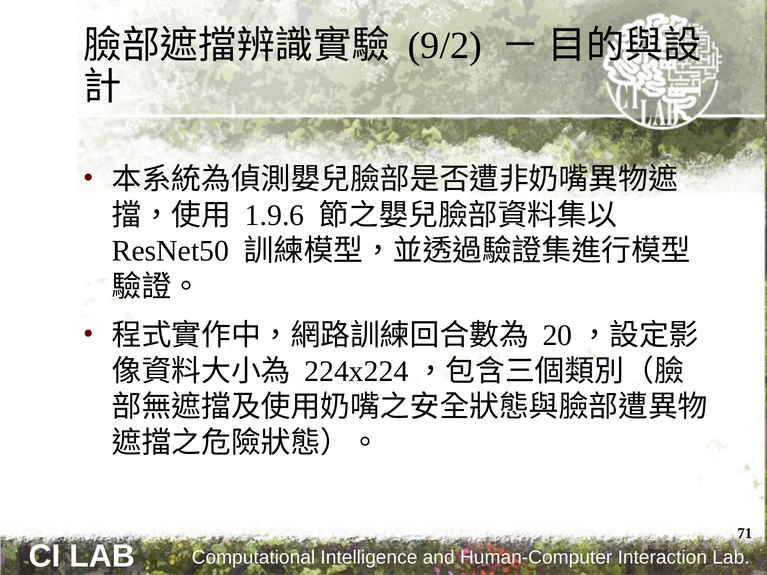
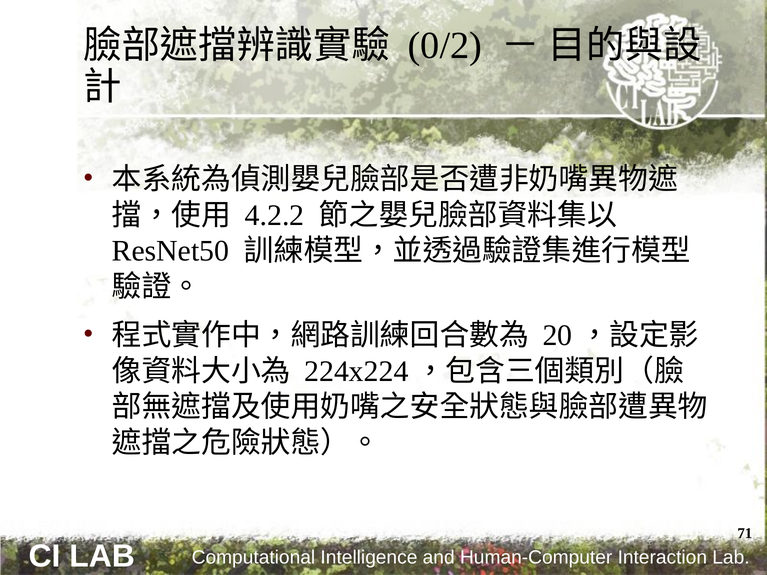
9/2: 9/2 -> 0/2
1.9.6: 1.9.6 -> 4.2.2
